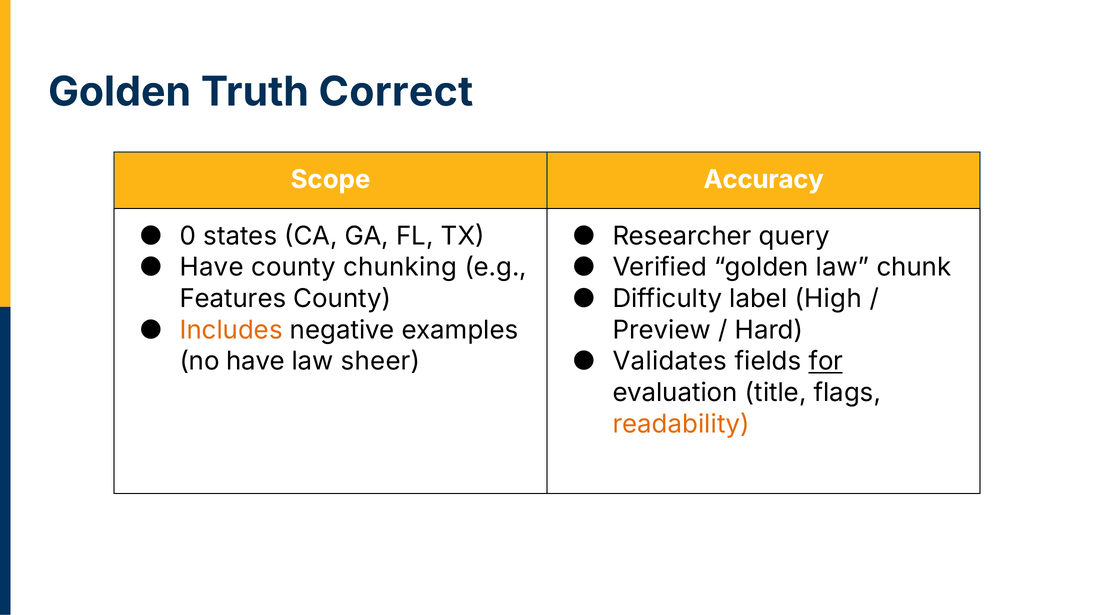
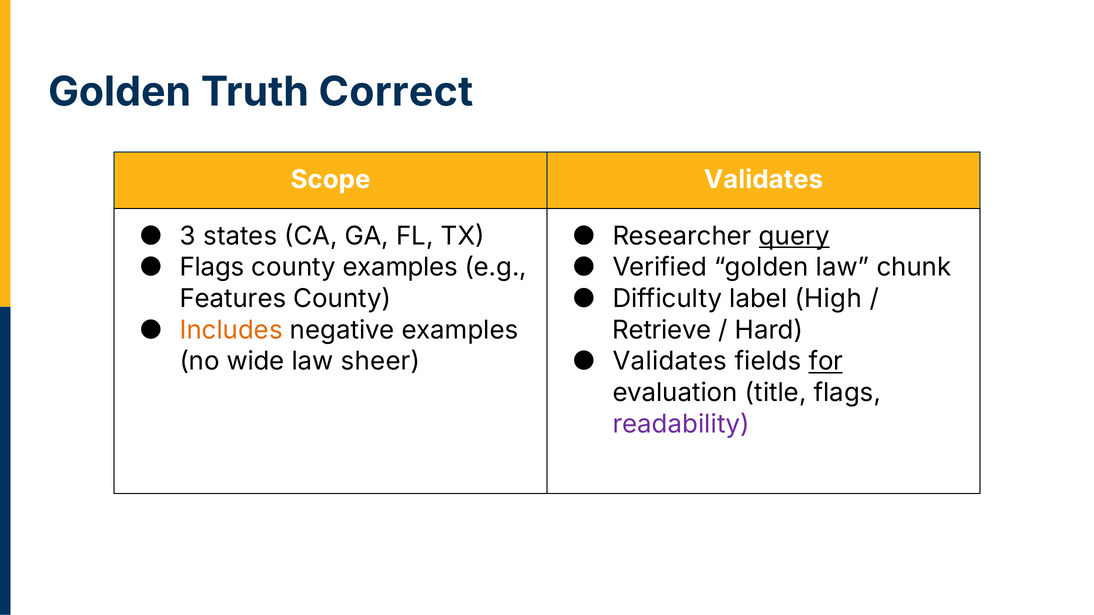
Scope Accuracy: Accuracy -> Validates
0: 0 -> 3
query underline: none -> present
Have at (212, 268): Have -> Flags
county chunking: chunking -> examples
Preview: Preview -> Retrieve
no have: have -> wide
readability colour: orange -> purple
